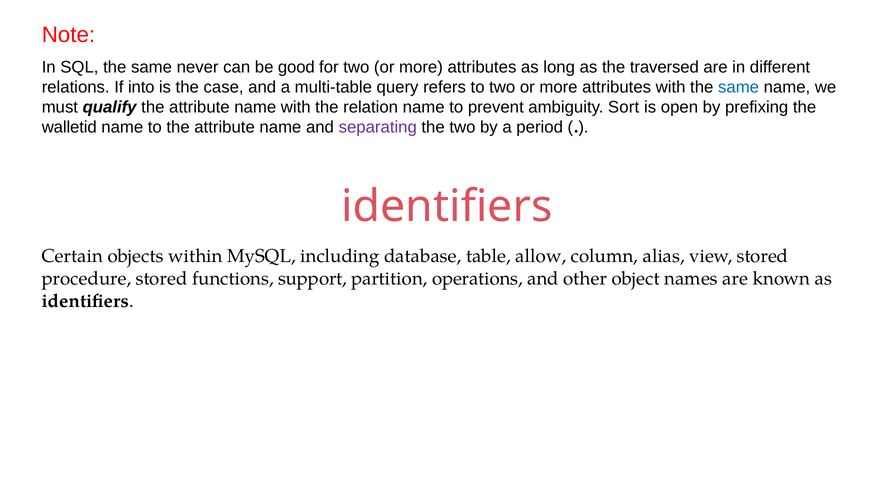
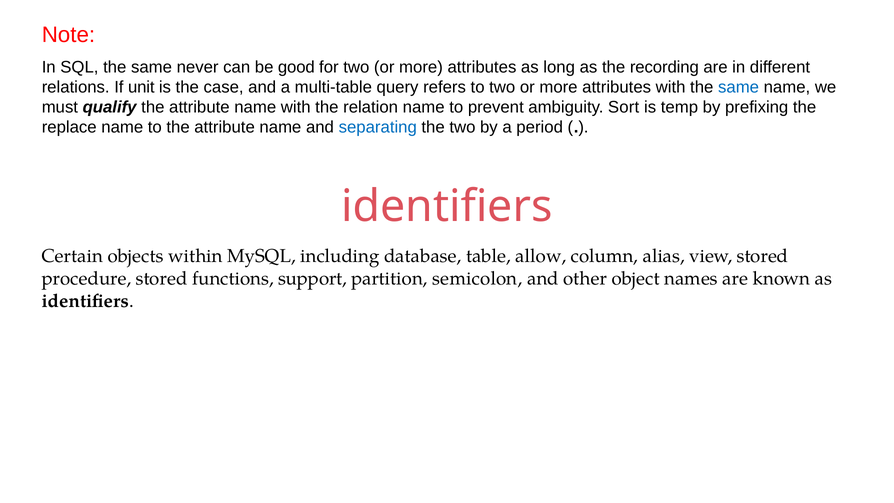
traversed: traversed -> recording
into: into -> unit
open: open -> temp
walletid: walletid -> replace
separating colour: purple -> blue
operations: operations -> semicolon
